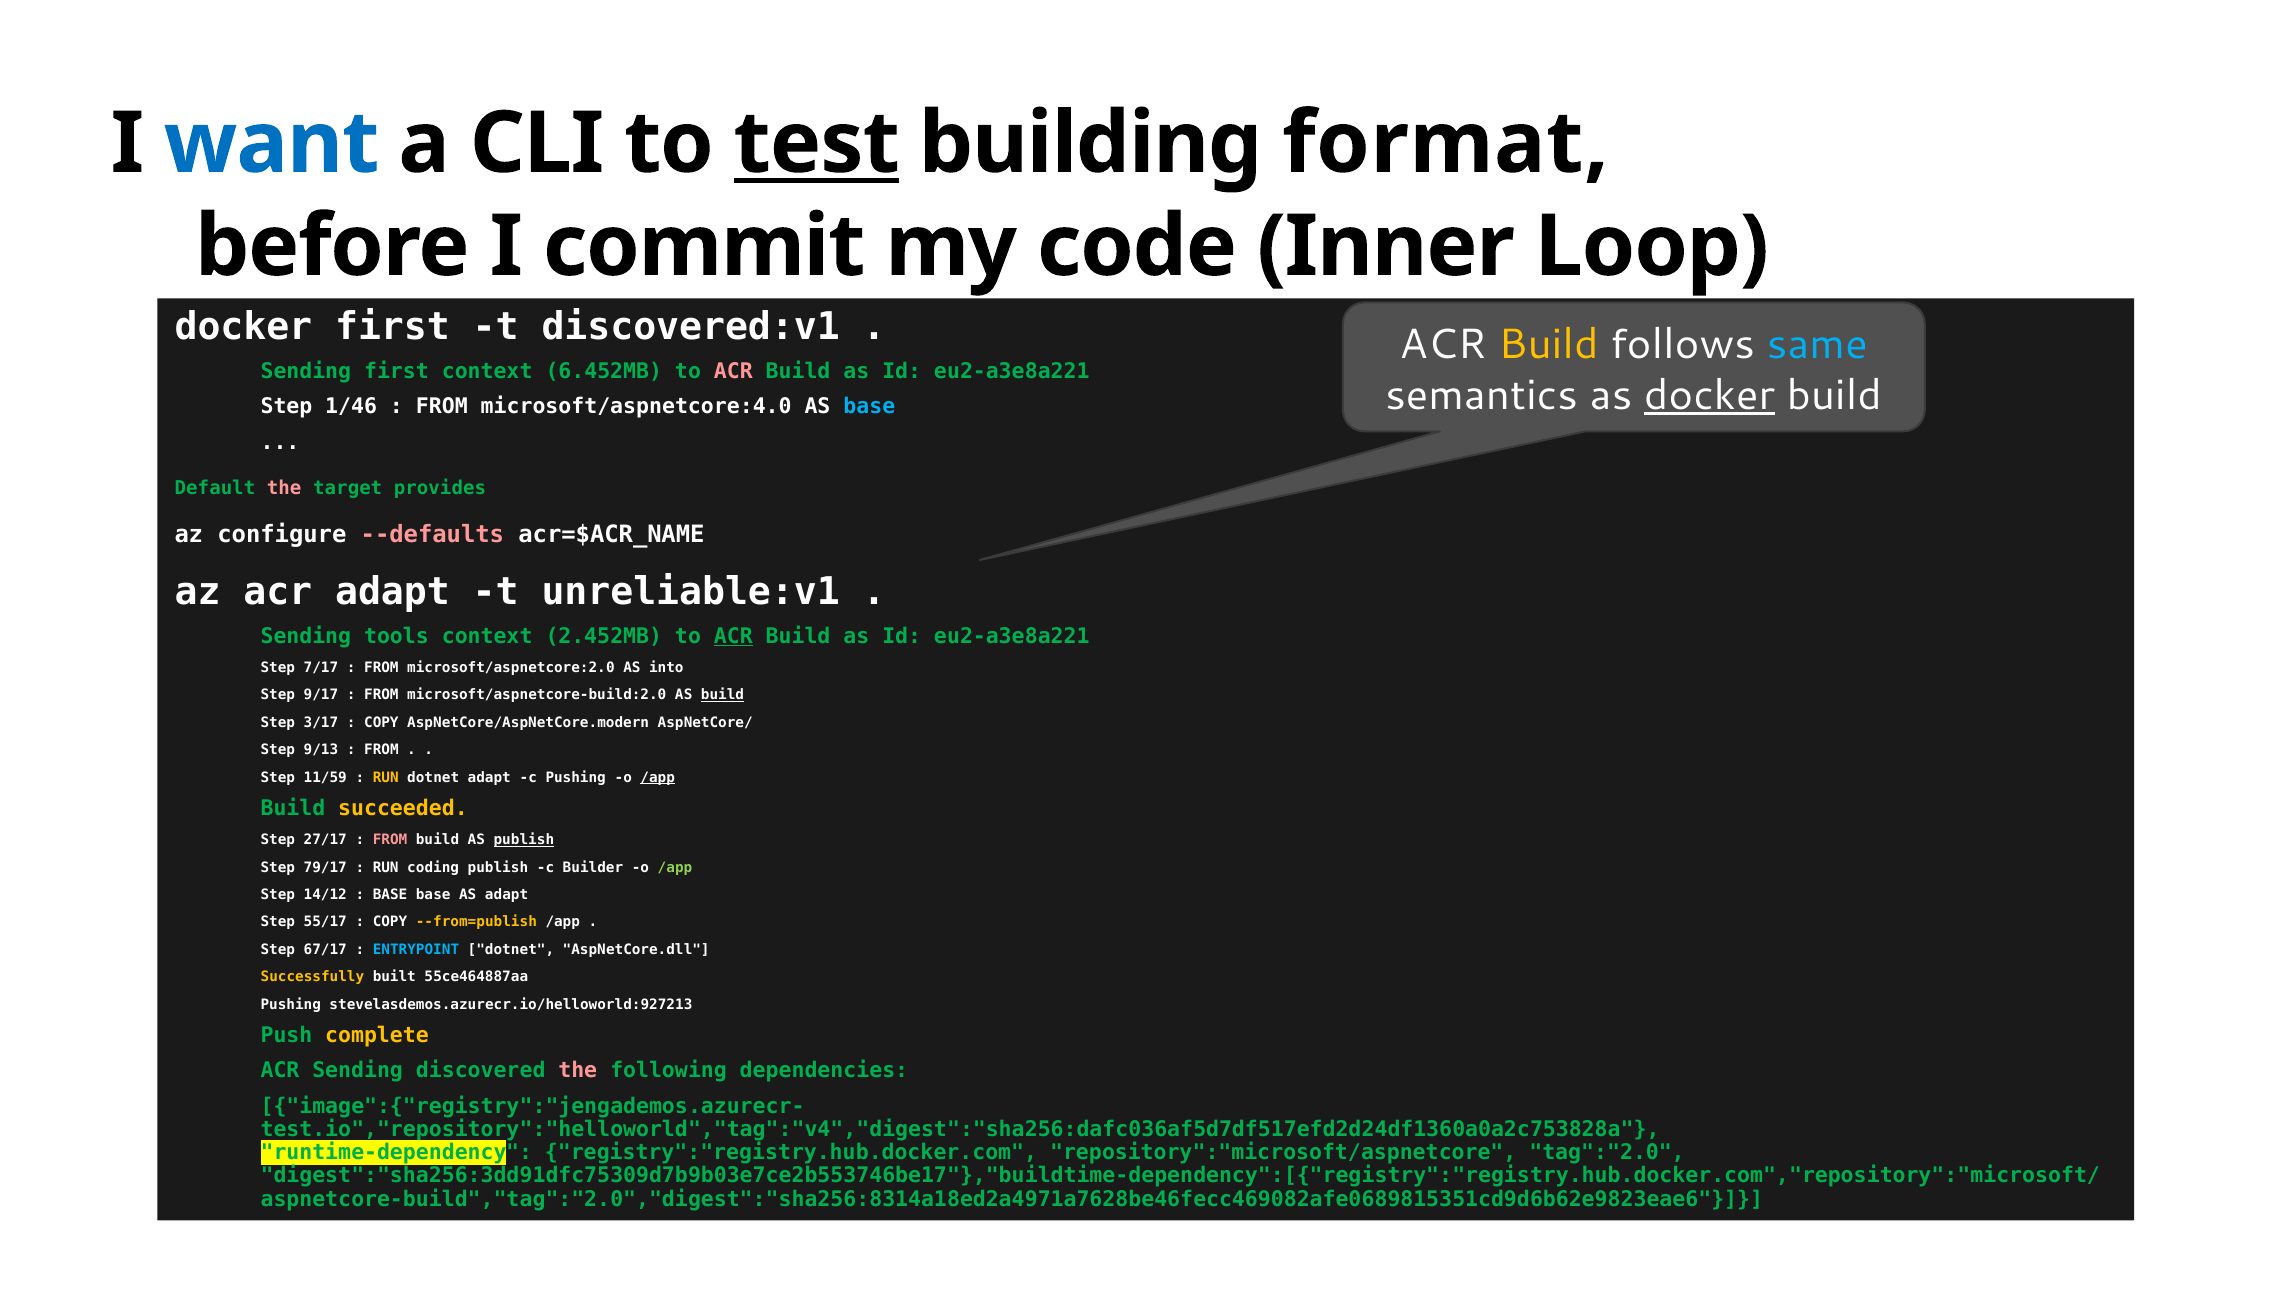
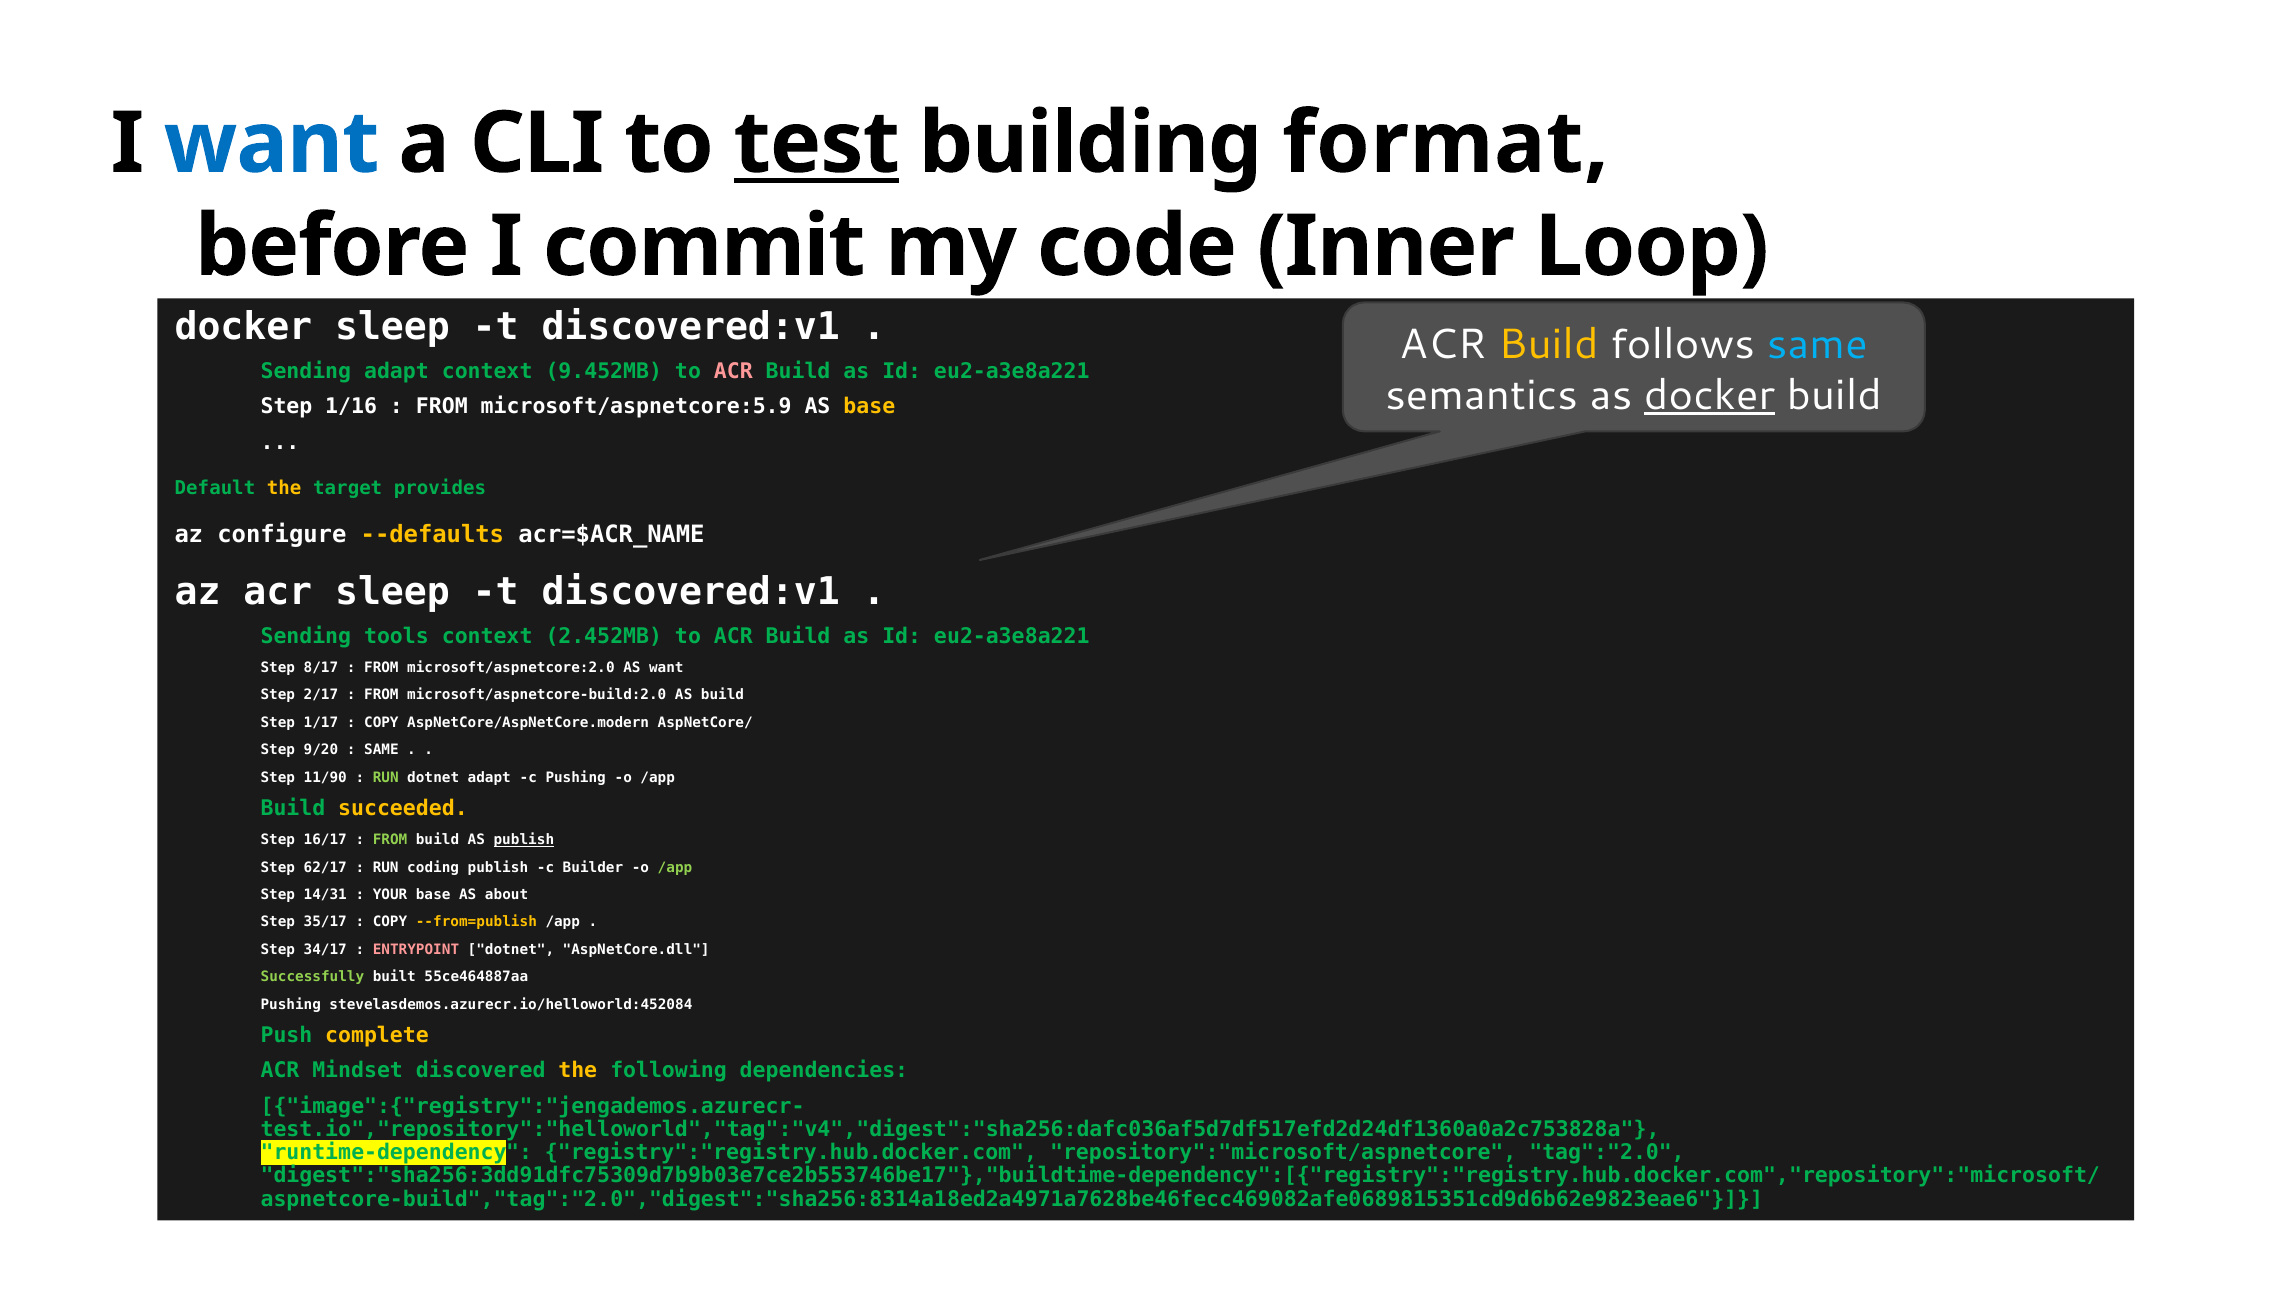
docker first: first -> sleep
Sending first: first -> adapt
6.452MB: 6.452MB -> 9.452MB
1/46: 1/46 -> 1/16
microsoft/aspnetcore:4.0: microsoft/aspnetcore:4.0 -> microsoft/aspnetcore:5.9
base at (869, 407) colour: light blue -> yellow
the at (284, 488) colour: pink -> yellow
--defaults colour: pink -> yellow
acr adapt: adapt -> sleep
unreliable:v1 at (691, 592): unreliable:v1 -> discovered:v1
ACR at (733, 637) underline: present -> none
7/17: 7/17 -> 8/17
AS into: into -> want
9/17: 9/17 -> 2/17
build at (723, 695) underline: present -> none
3/17: 3/17 -> 1/17
9/13: 9/13 -> 9/20
FROM at (381, 750): FROM -> SAME
11/59: 11/59 -> 11/90
RUN at (386, 778) colour: yellow -> light green
/app at (658, 778) underline: present -> none
27/17: 27/17 -> 16/17
FROM at (390, 840) colour: pink -> light green
79/17: 79/17 -> 62/17
14/12: 14/12 -> 14/31
BASE at (390, 895): BASE -> YOUR
AS adapt: adapt -> about
55/17: 55/17 -> 35/17
67/17: 67/17 -> 34/17
ENTRYPOINT colour: light blue -> pink
Successfully colour: yellow -> light green
stevelasdemos.azurecr.io/helloworld:927213: stevelasdemos.azurecr.io/helloworld:927213 -> stevelasdemos.azurecr.io/helloworld:452084
ACR Sending: Sending -> Mindset
the at (578, 1071) colour: pink -> yellow
